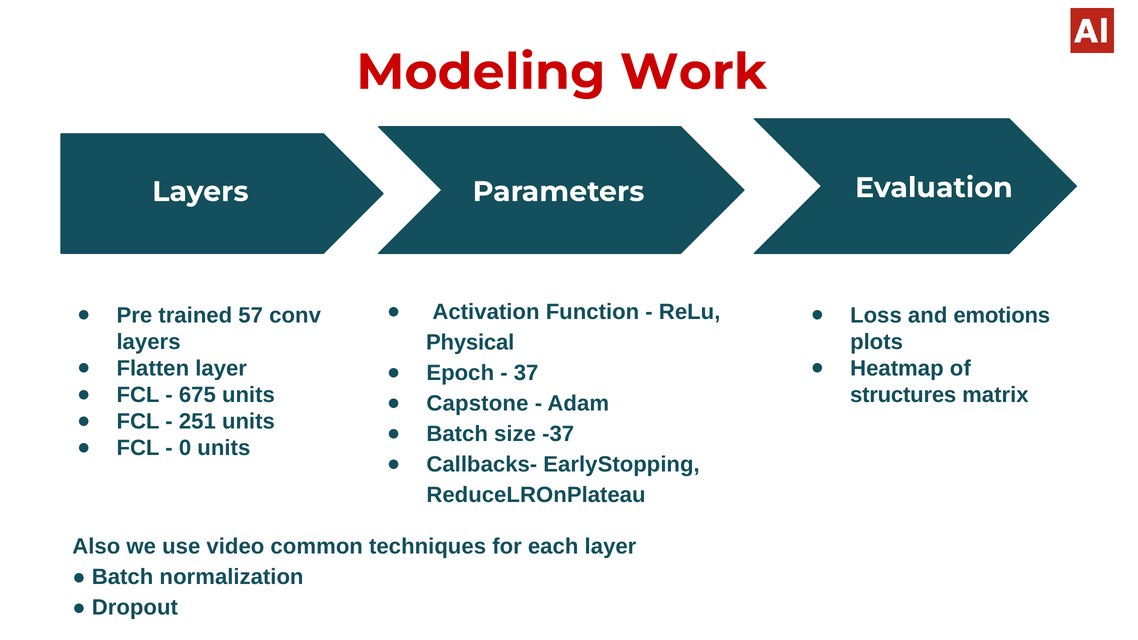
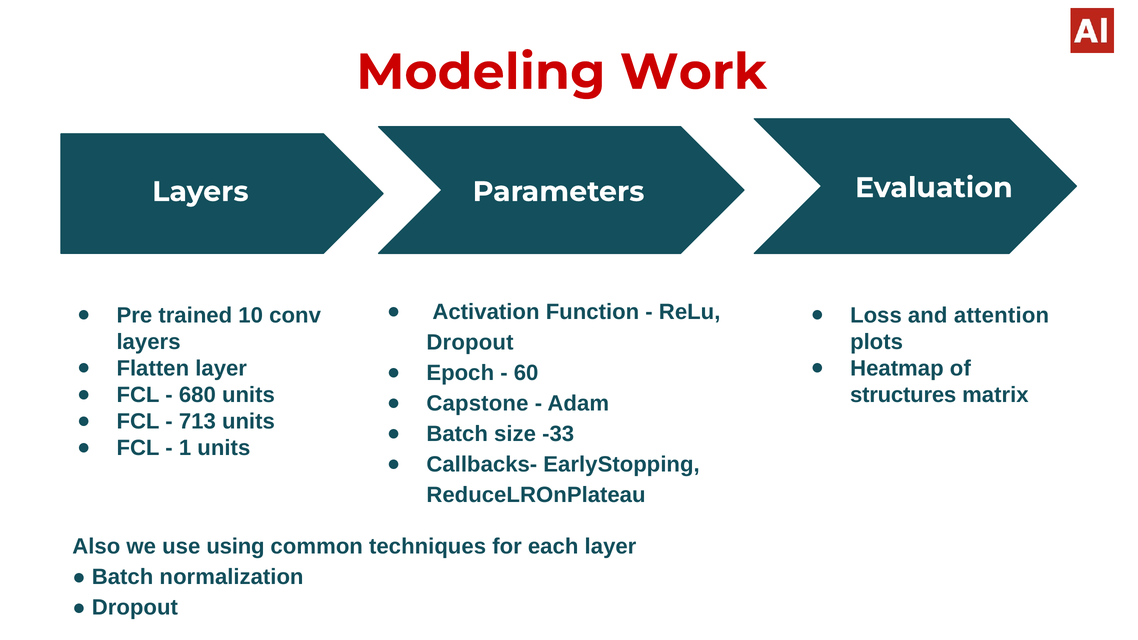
57: 57 -> 10
emotions: emotions -> attention
Physical at (470, 343): Physical -> Dropout
37: 37 -> 60
675: 675 -> 680
251: 251 -> 713
-37: -37 -> -33
0: 0 -> 1
video: video -> using
